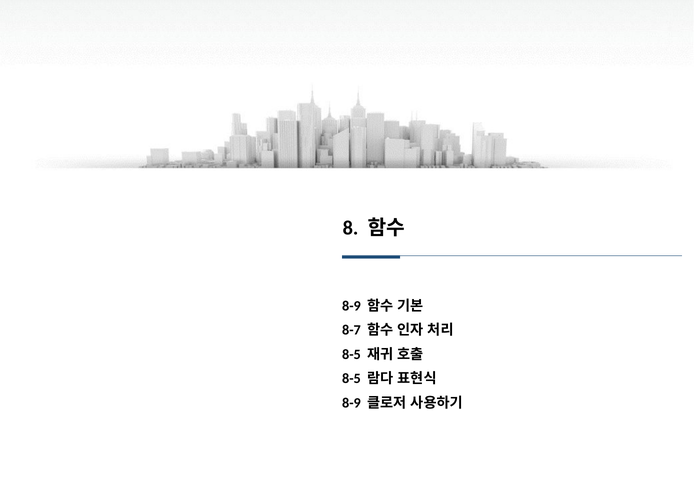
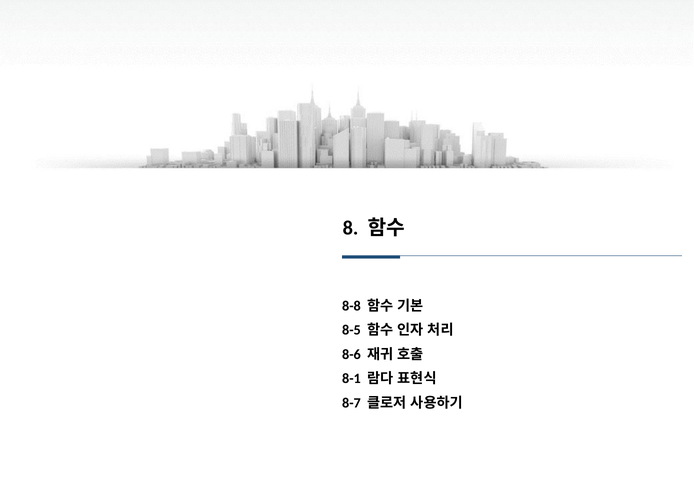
8-9 at (351, 306): 8-9 -> 8-8
8-7: 8-7 -> 8-5
8-5 at (351, 355): 8-5 -> 8-6
8-5 at (351, 379): 8-5 -> 8-1
8-9 at (351, 403): 8-9 -> 8-7
